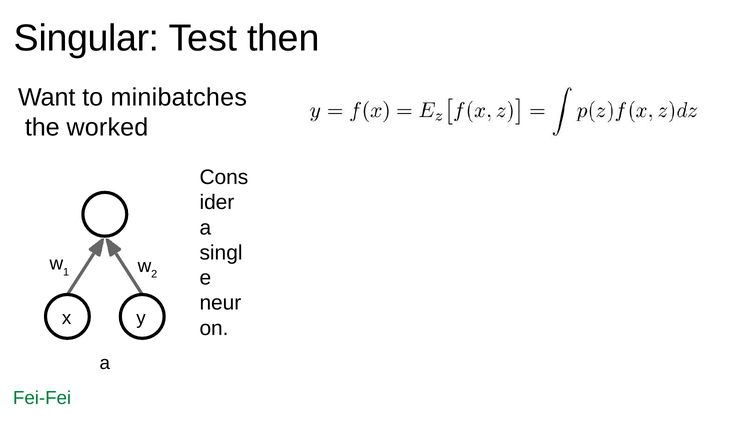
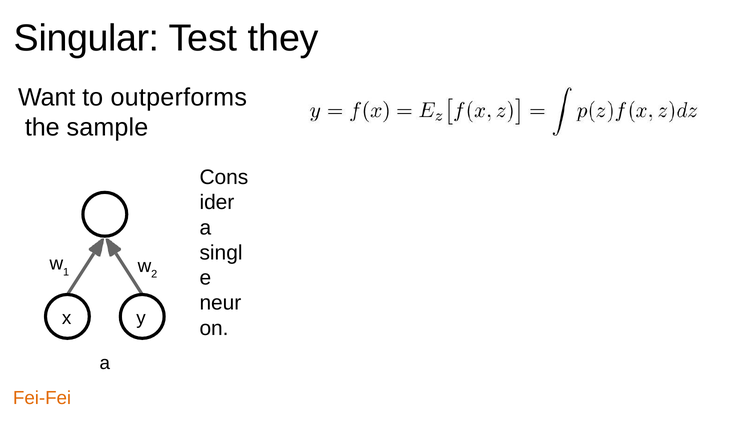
then: then -> they
minibatches: minibatches -> outperforms
worked: worked -> sample
Fei-Fei colour: green -> orange
